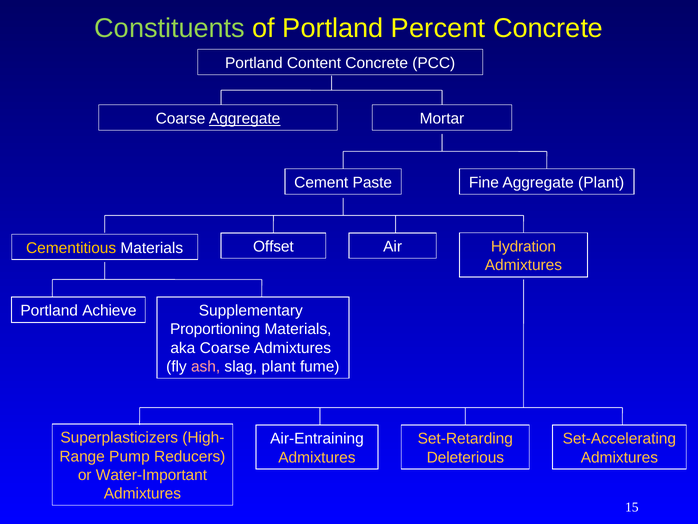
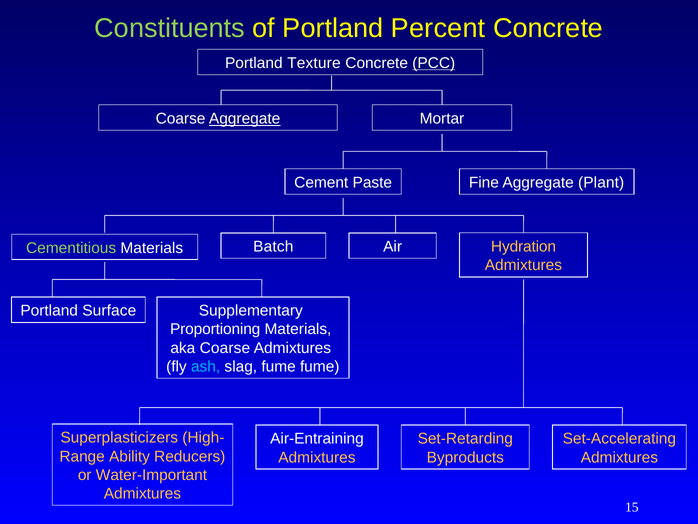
Content: Content -> Texture
PCC underline: none -> present
Cementitious colour: yellow -> light green
Offset: Offset -> Batch
Achieve: Achieve -> Surface
ash colour: pink -> light blue
slag plant: plant -> fume
Pump: Pump -> Ability
Deleterious: Deleterious -> Byproducts
